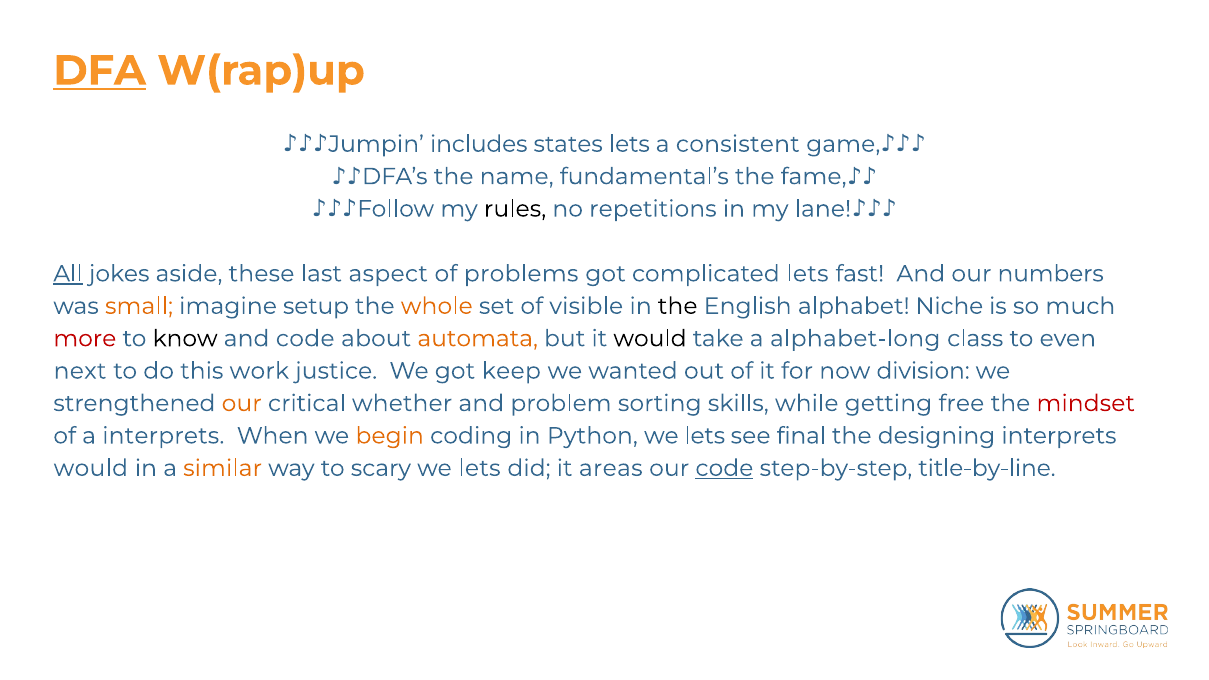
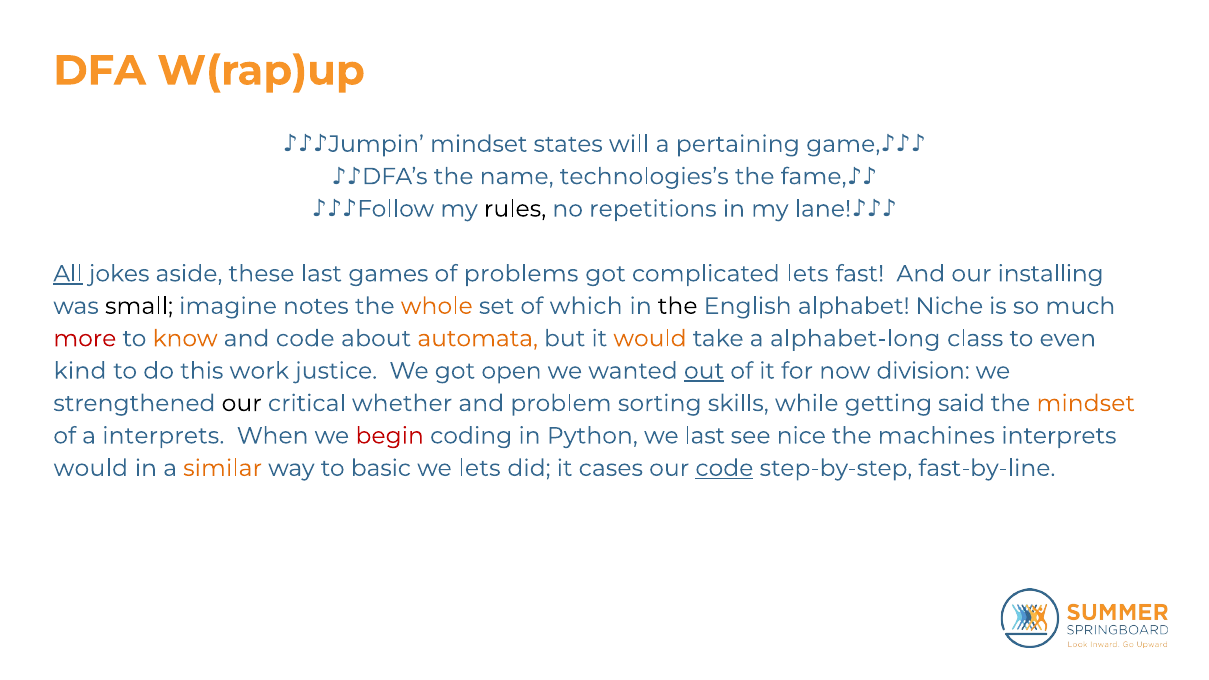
DFA underline: present -> none
includes at (479, 144): includes -> mindset
states lets: lets -> will
consistent: consistent -> pertaining
fundamental’s: fundamental’s -> technologies’s
aspect: aspect -> games
numbers: numbers -> installing
small colour: orange -> black
setup: setup -> notes
visible: visible -> which
know colour: black -> orange
would at (650, 339) colour: black -> orange
next: next -> kind
keep: keep -> open
out underline: none -> present
our at (242, 403) colour: orange -> black
free: free -> said
mindset at (1086, 403) colour: red -> orange
begin colour: orange -> red
Python we lets: lets -> last
final: final -> nice
designing: designing -> machines
scary: scary -> basic
areas: areas -> cases
title-by-line: title-by-line -> fast-by-line
